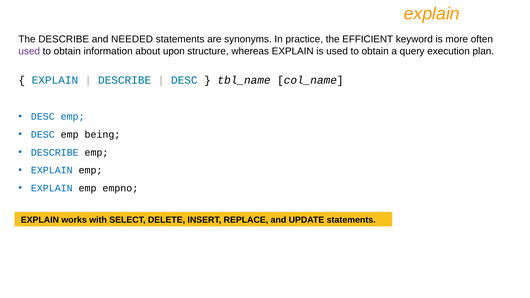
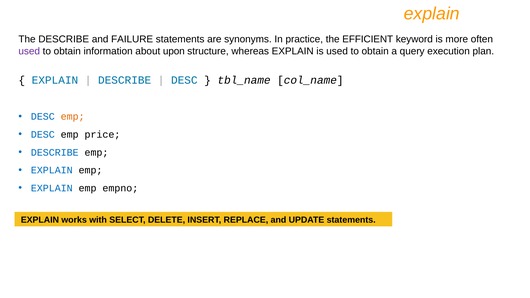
NEEDED: NEEDED -> FAILURE
emp at (73, 117) colour: blue -> orange
being: being -> price
